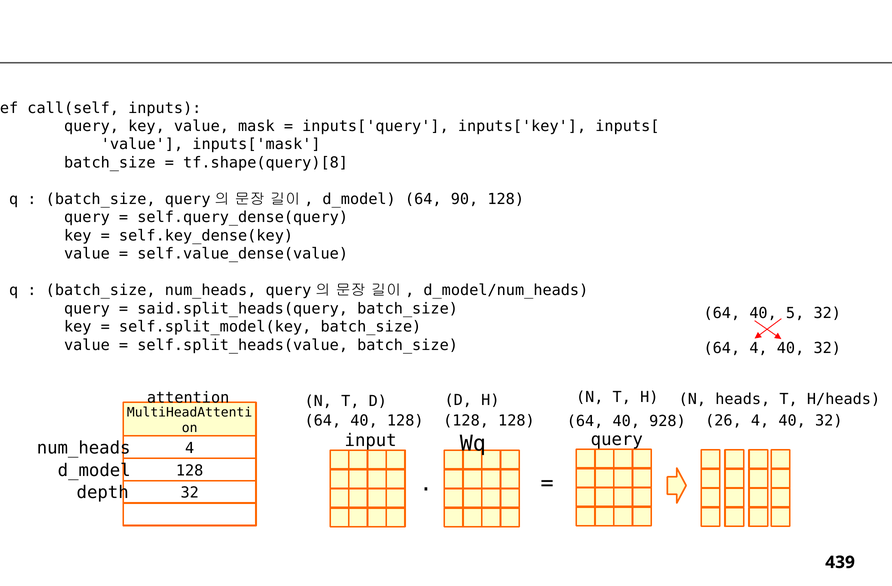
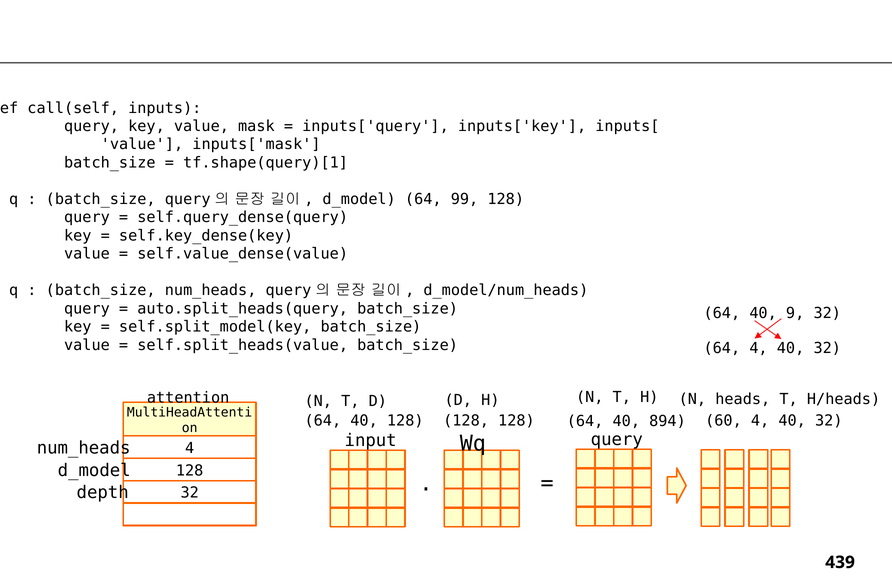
tf.shape(query)[8: tf.shape(query)[8 -> tf.shape(query)[1
90: 90 -> 99
said.split_heads(query: said.split_heads(query -> auto.split_heads(query
5: 5 -> 9
928: 928 -> 894
26: 26 -> 60
